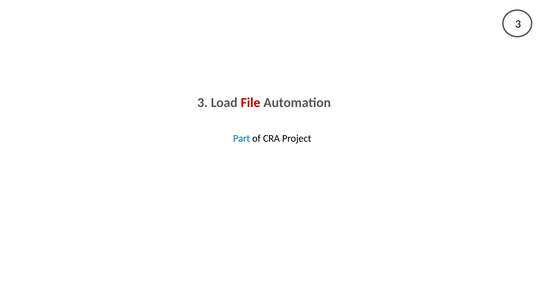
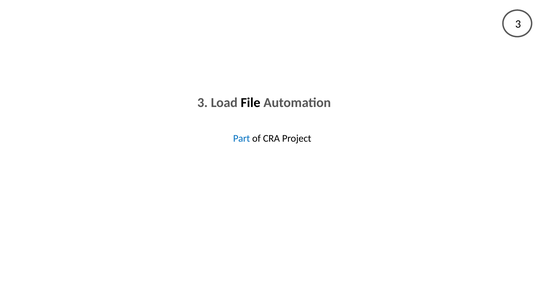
File colour: red -> black
